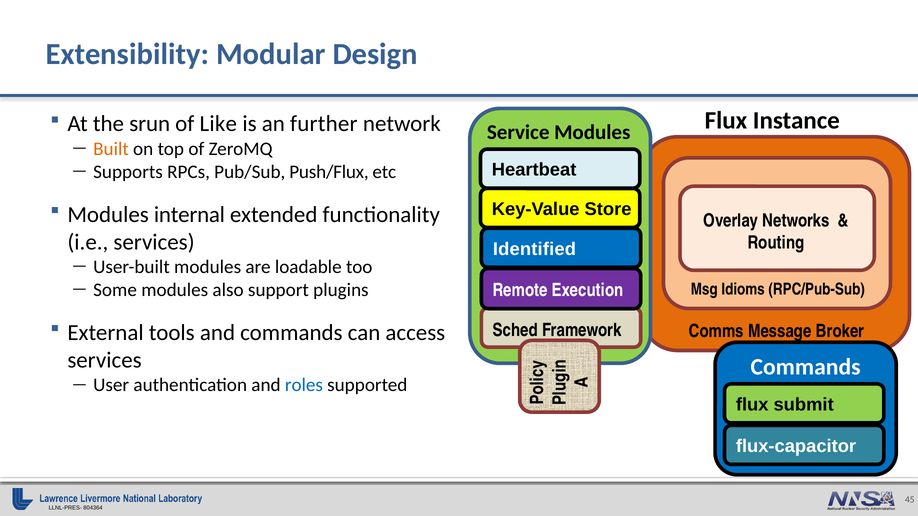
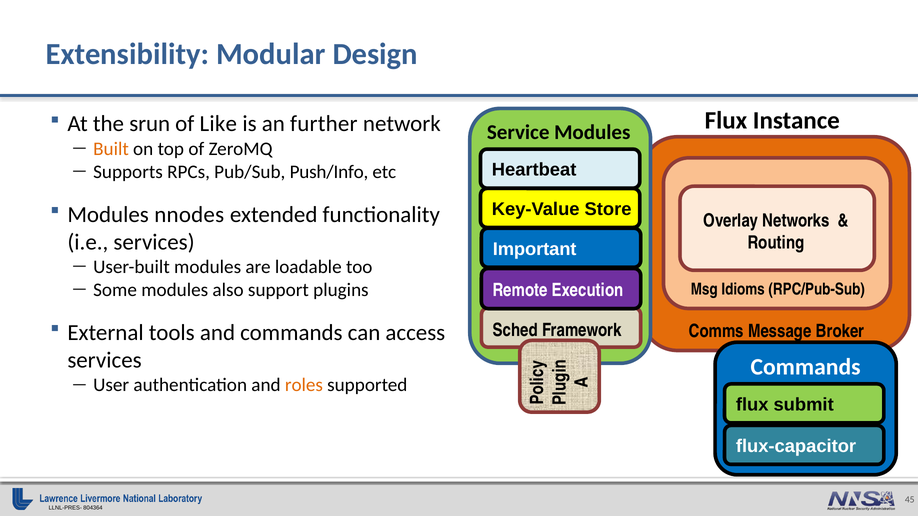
Push/Flux: Push/Flux -> Push/Info
internal: internal -> nnodes
Identified: Identified -> Important
roles colour: blue -> orange
